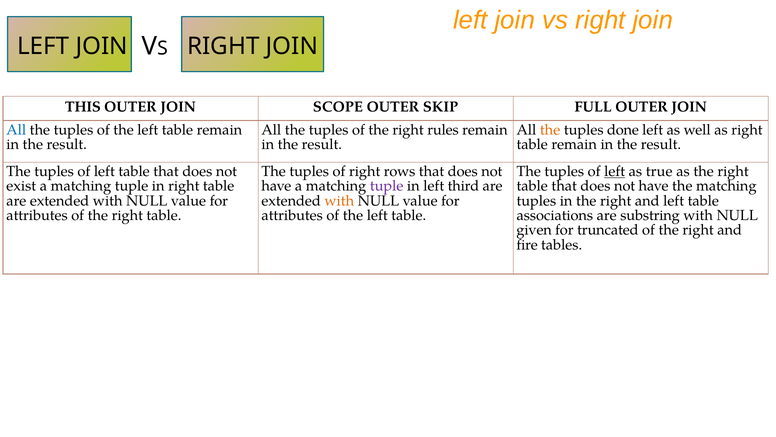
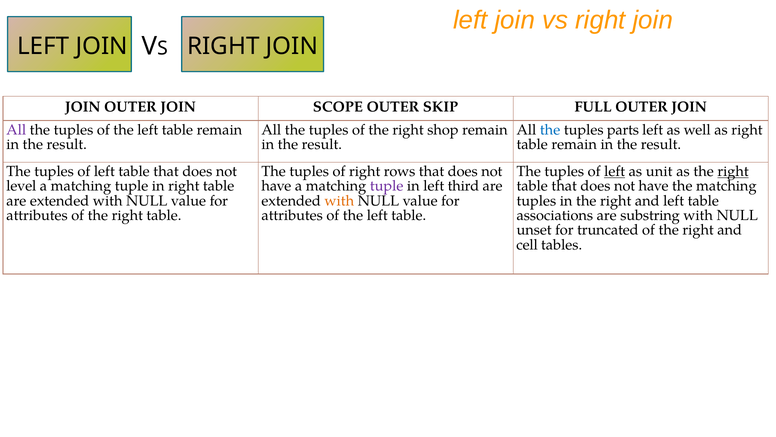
THIS at (83, 107): THIS -> JOIN
All at (16, 130) colour: blue -> purple
rules: rules -> shop
the at (550, 130) colour: orange -> blue
done: done -> parts
true: true -> unit
right at (733, 171) underline: none -> present
exist: exist -> level
given: given -> unset
fire: fire -> cell
